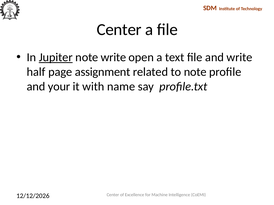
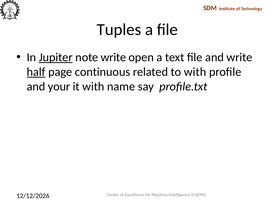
Center at (119, 30): Center -> Tuples
half underline: none -> present
assignment: assignment -> continuous
to note: note -> with
